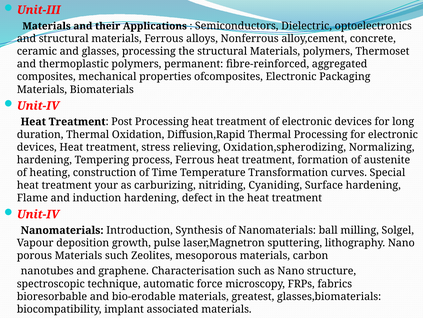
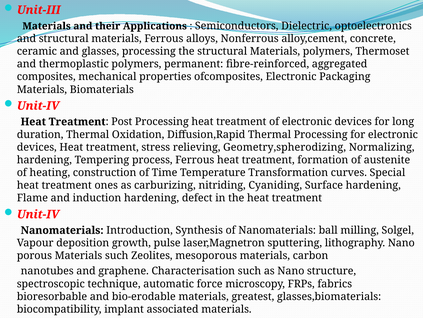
Oxidation,spherodizing: Oxidation,spherodizing -> Geometry,spherodizing
your: your -> ones
